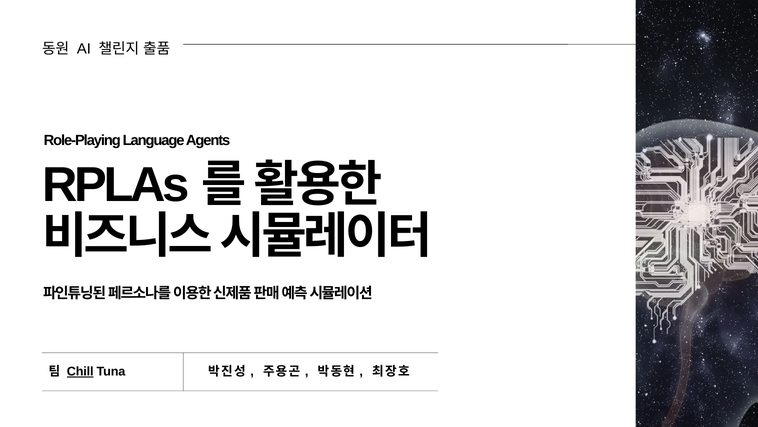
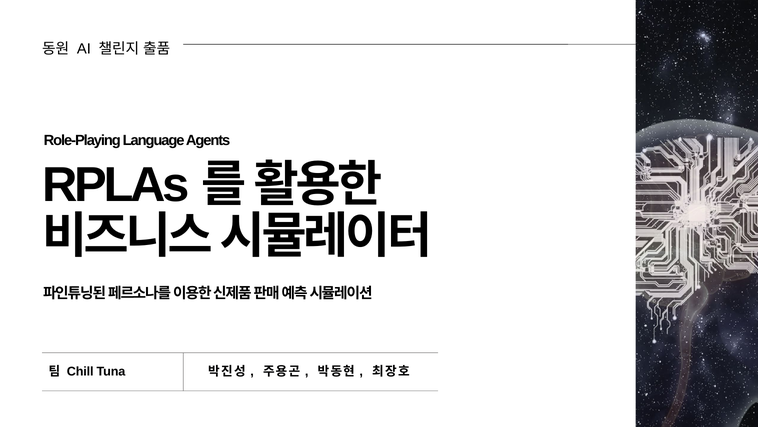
Chill underline: present -> none
